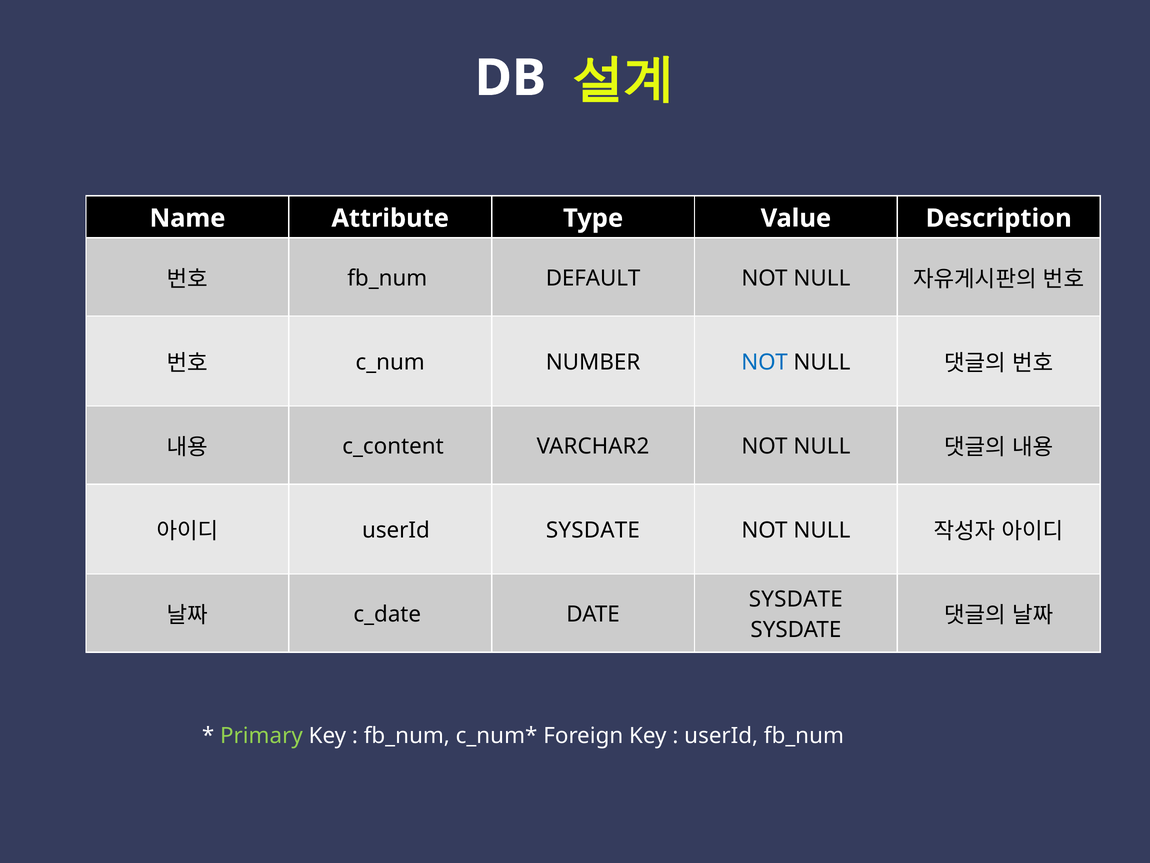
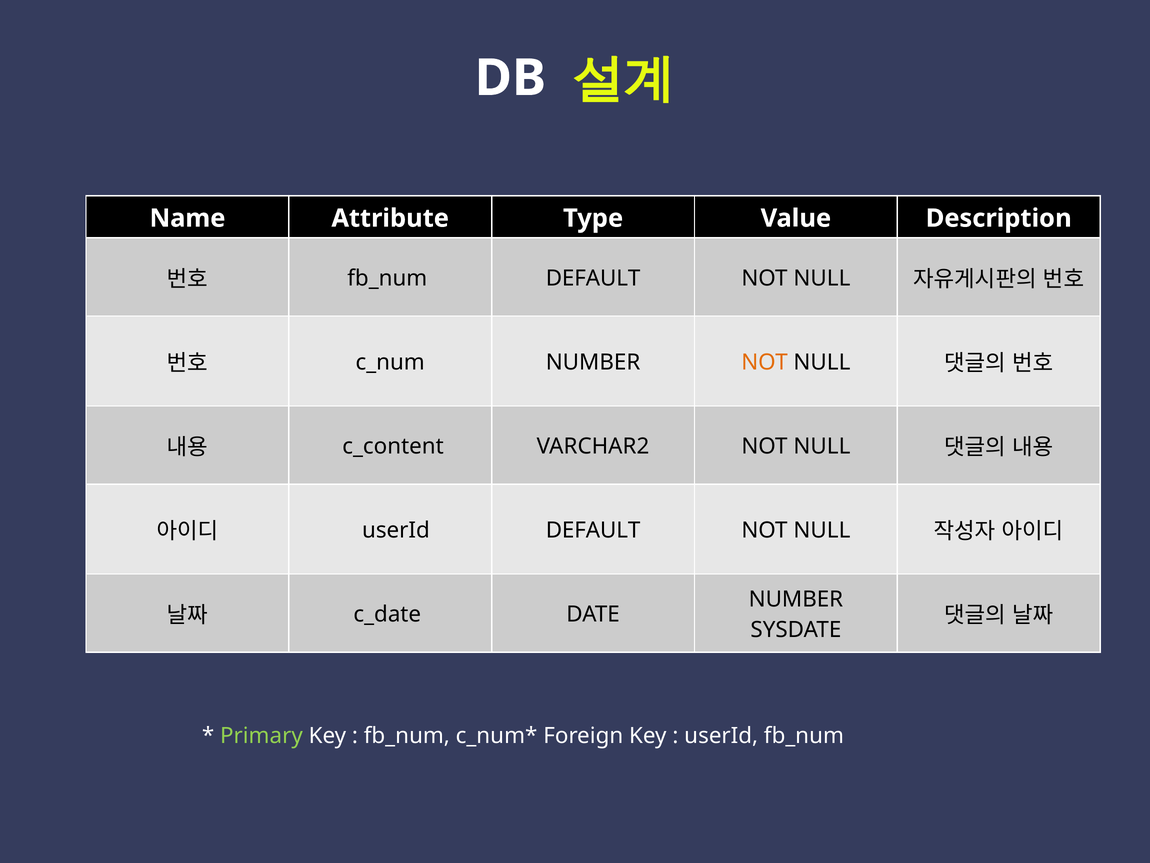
NOT at (765, 362) colour: blue -> orange
userId SYSDATE: SYSDATE -> DEFAULT
SYSDATE at (796, 599): SYSDATE -> NUMBER
